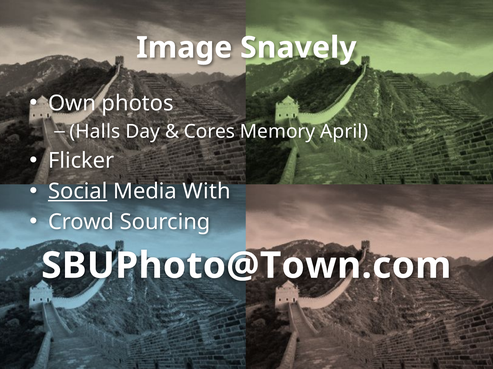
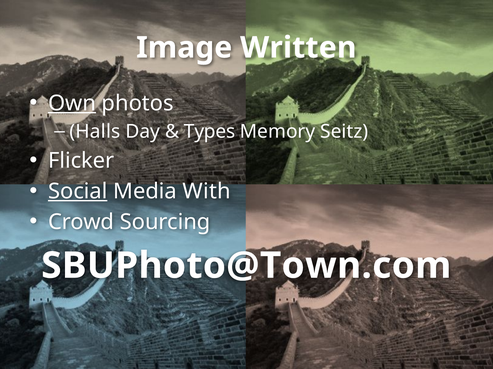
Snavely: Snavely -> Written
Own underline: none -> present
Cores: Cores -> Types
April: April -> Seitz
